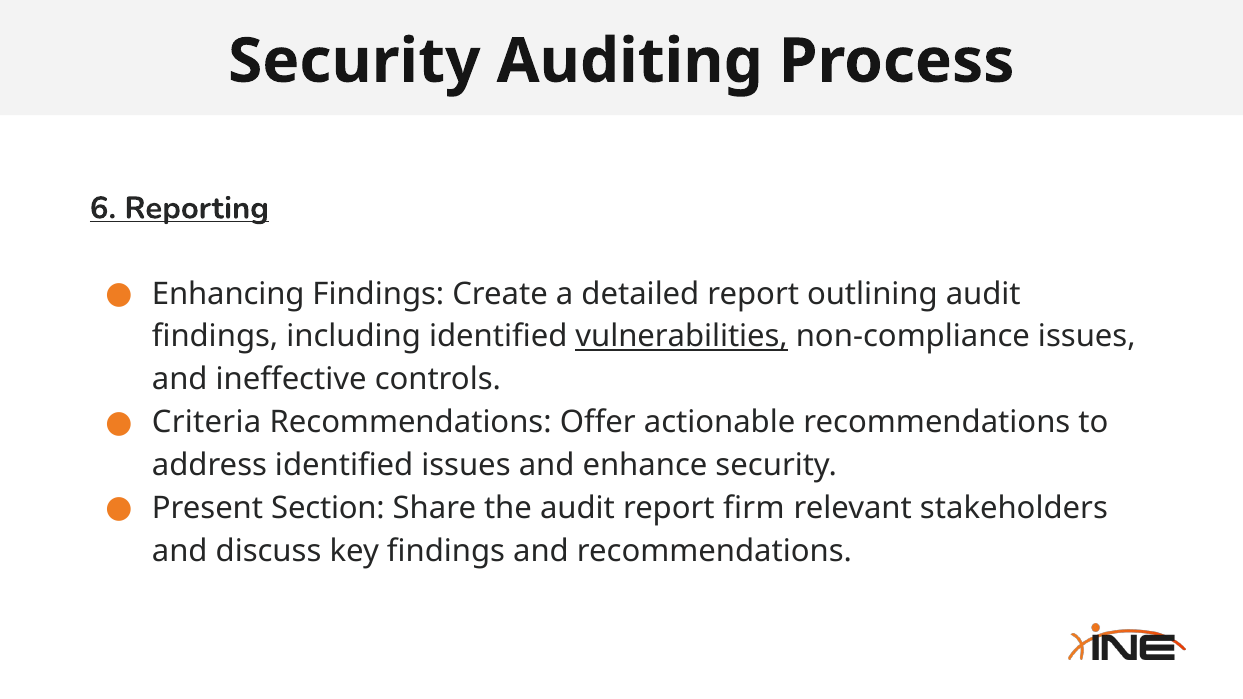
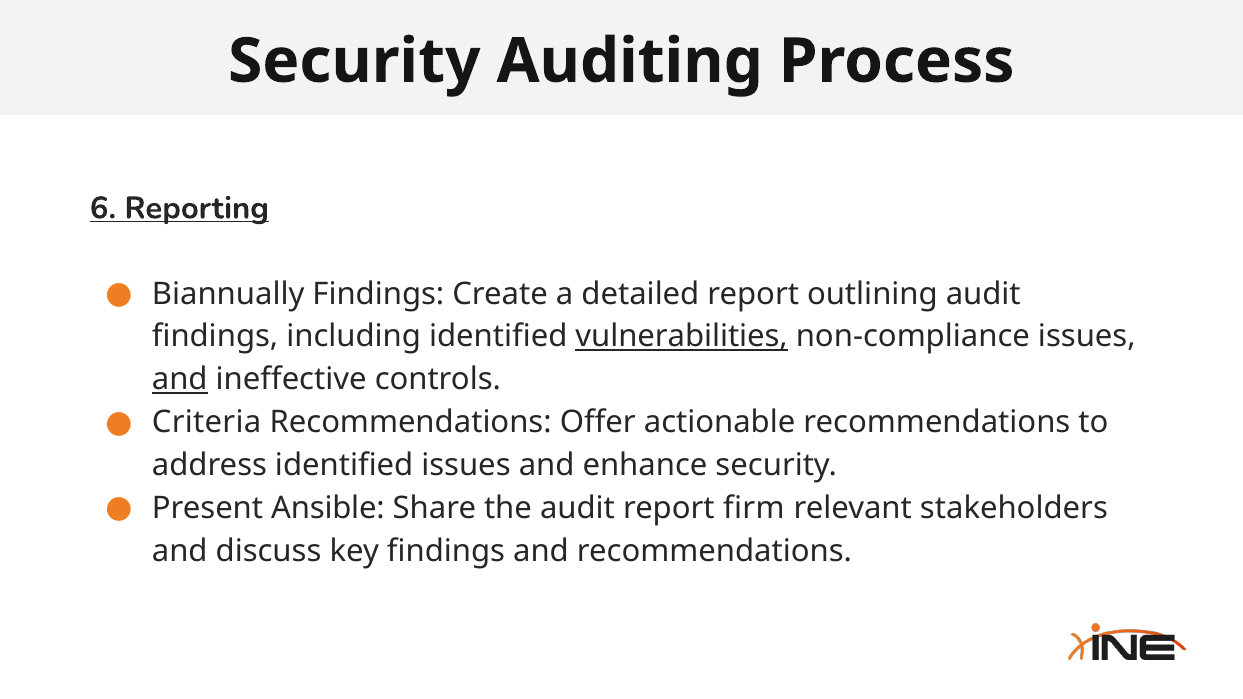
Enhancing: Enhancing -> Biannually
and at (180, 380) underline: none -> present
Section: Section -> Ansible
